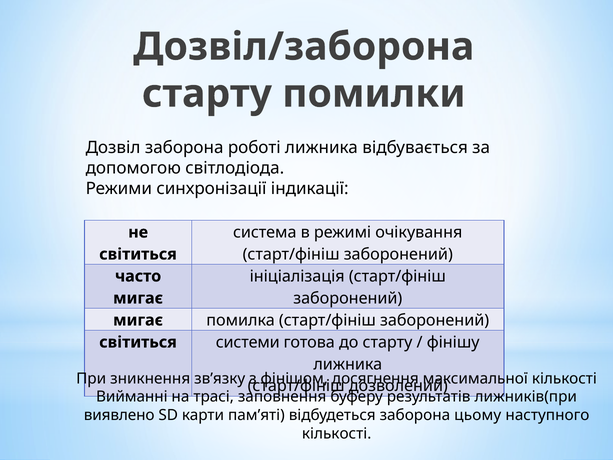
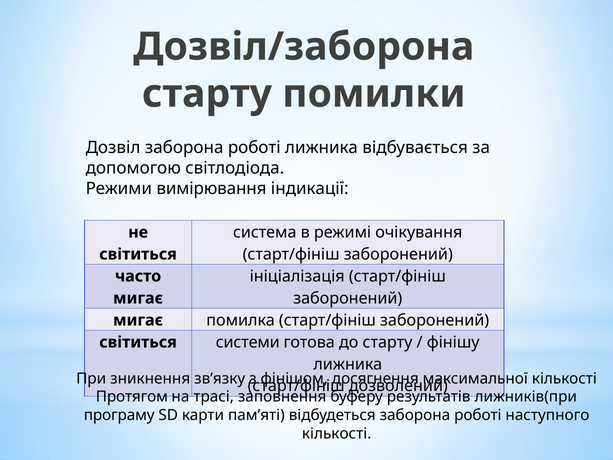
синхронізації: синхронізації -> вимірювання
Вийманні: Вийманні -> Протягом
виявлено: виявлено -> програму
відбудеться заборона цьому: цьому -> роботі
